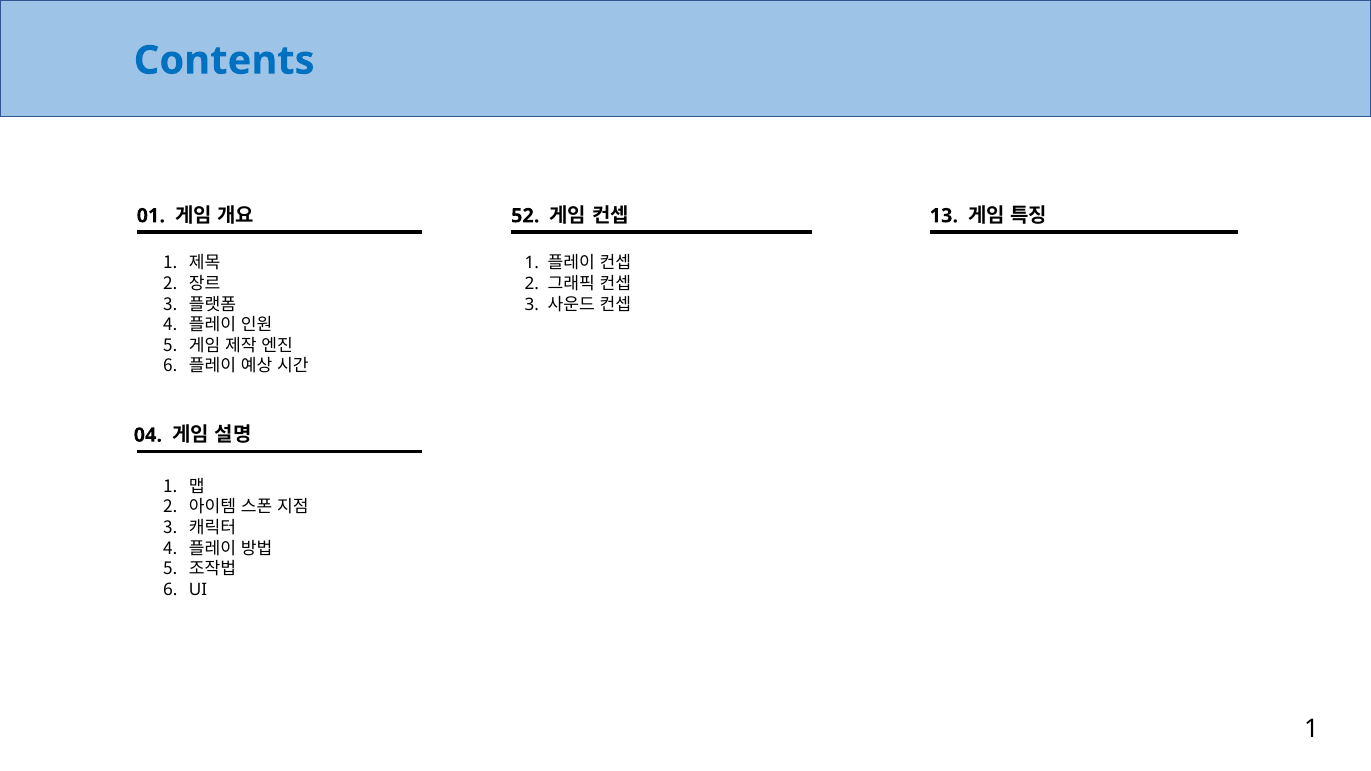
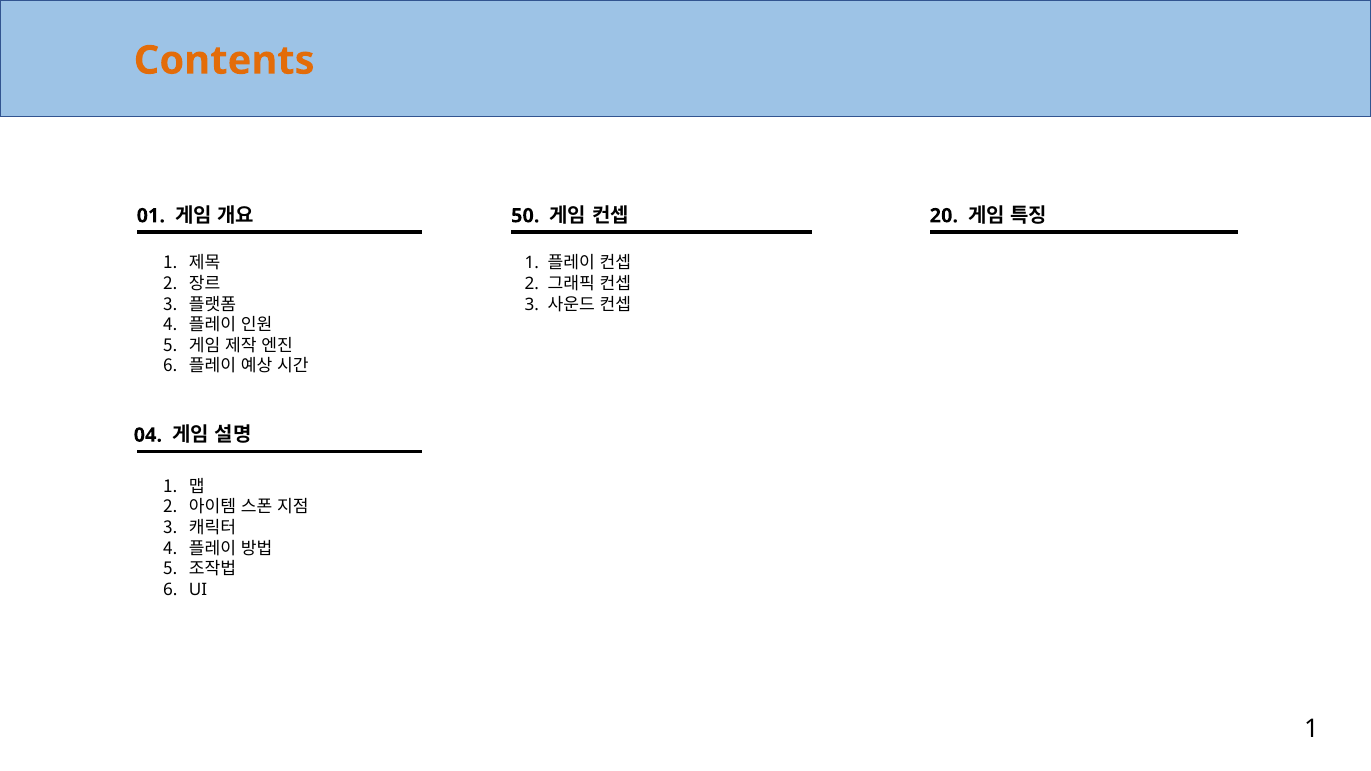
Contents colour: blue -> orange
52: 52 -> 50
13: 13 -> 20
